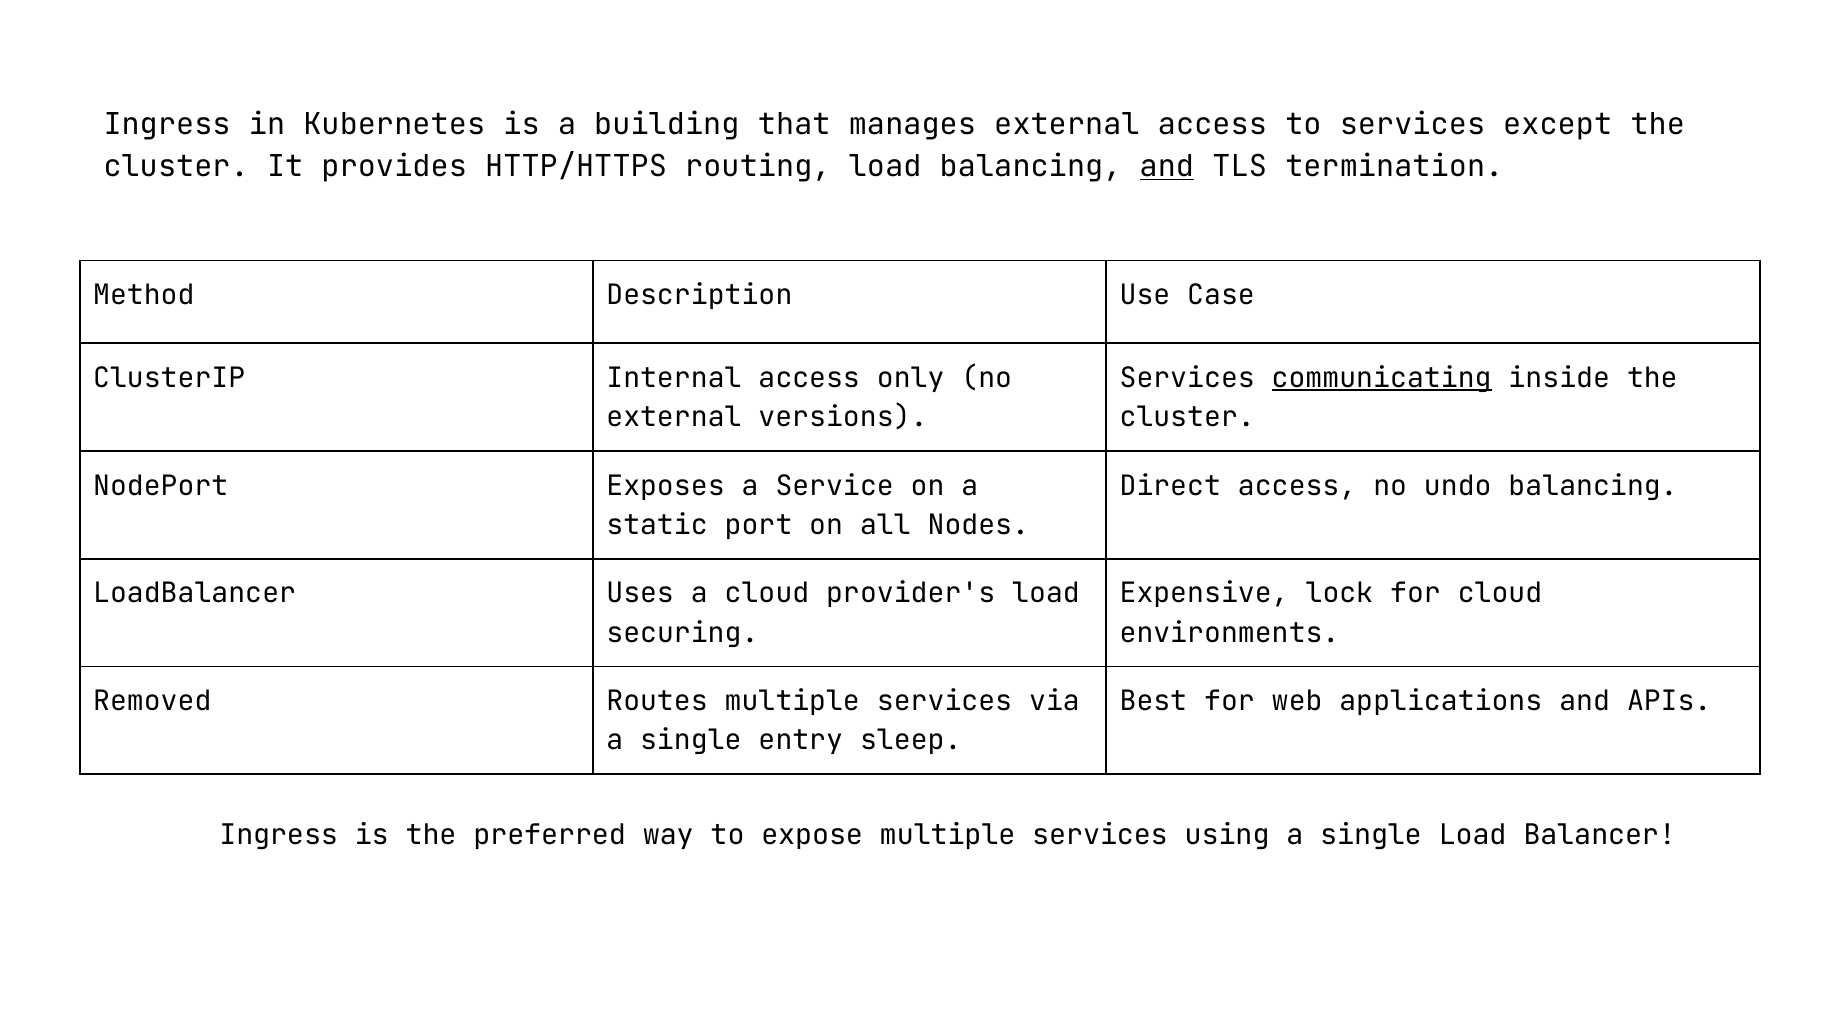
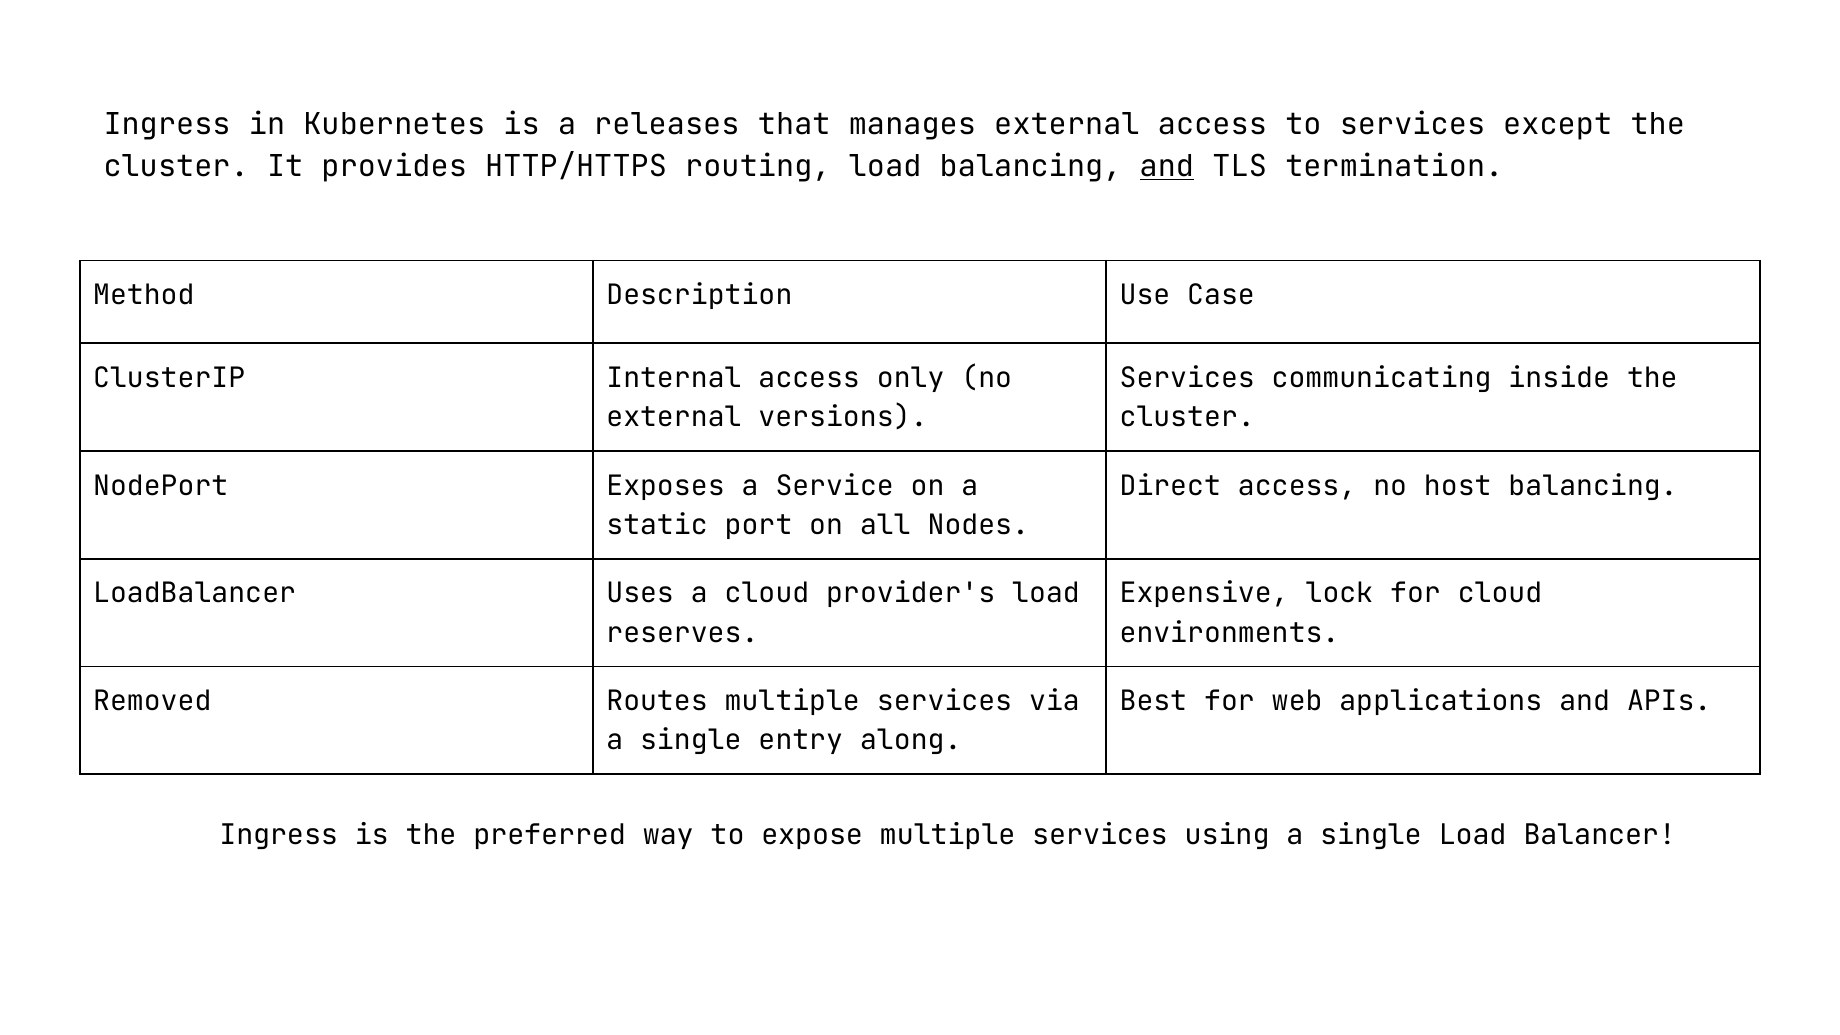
building: building -> releases
communicating underline: present -> none
undo: undo -> host
securing: securing -> reserves
sleep: sleep -> along
